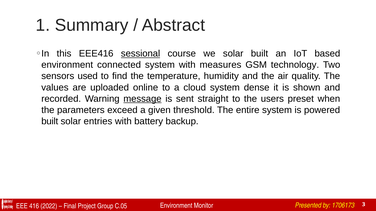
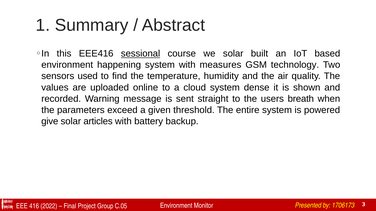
connected: connected -> happening
message underline: present -> none
preset: preset -> breath
built at (50, 121): built -> give
entries: entries -> articles
